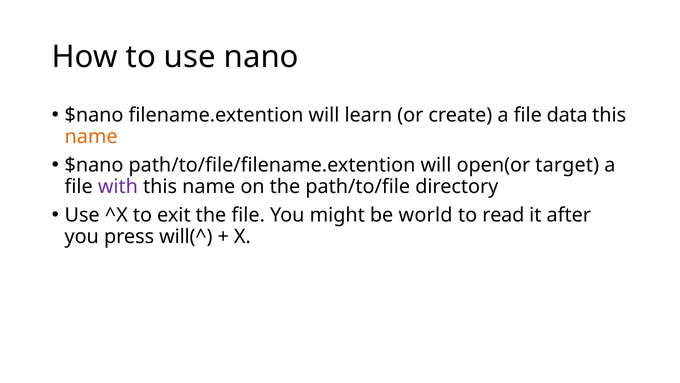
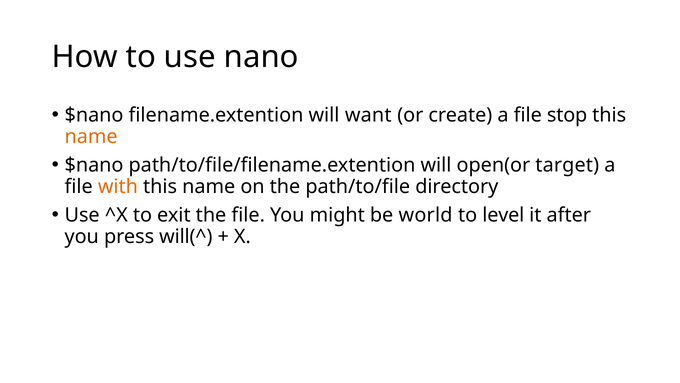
learn: learn -> want
data: data -> stop
with colour: purple -> orange
read: read -> level
